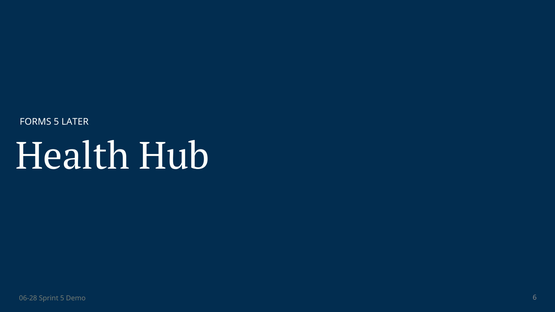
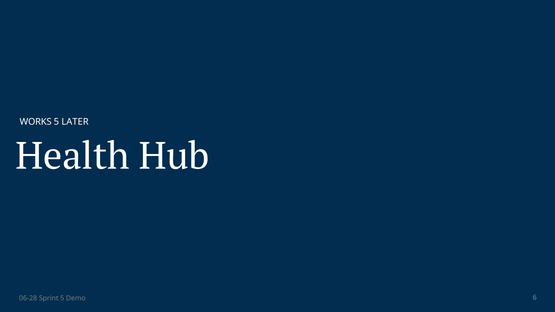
FORMS: FORMS -> WORKS
